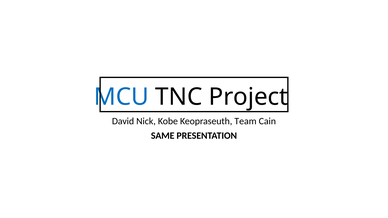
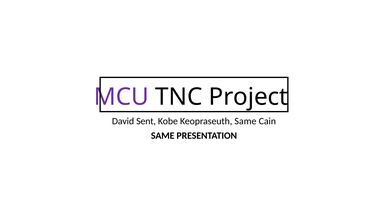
MCU colour: blue -> purple
Nick: Nick -> Sent
Keopraseuth Team: Team -> Same
